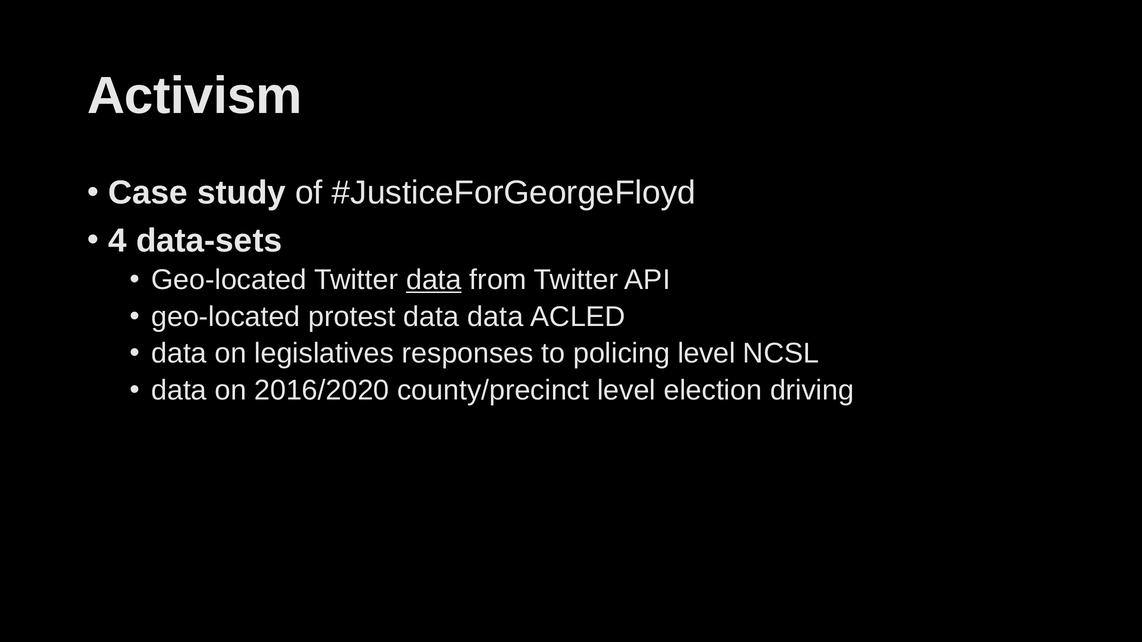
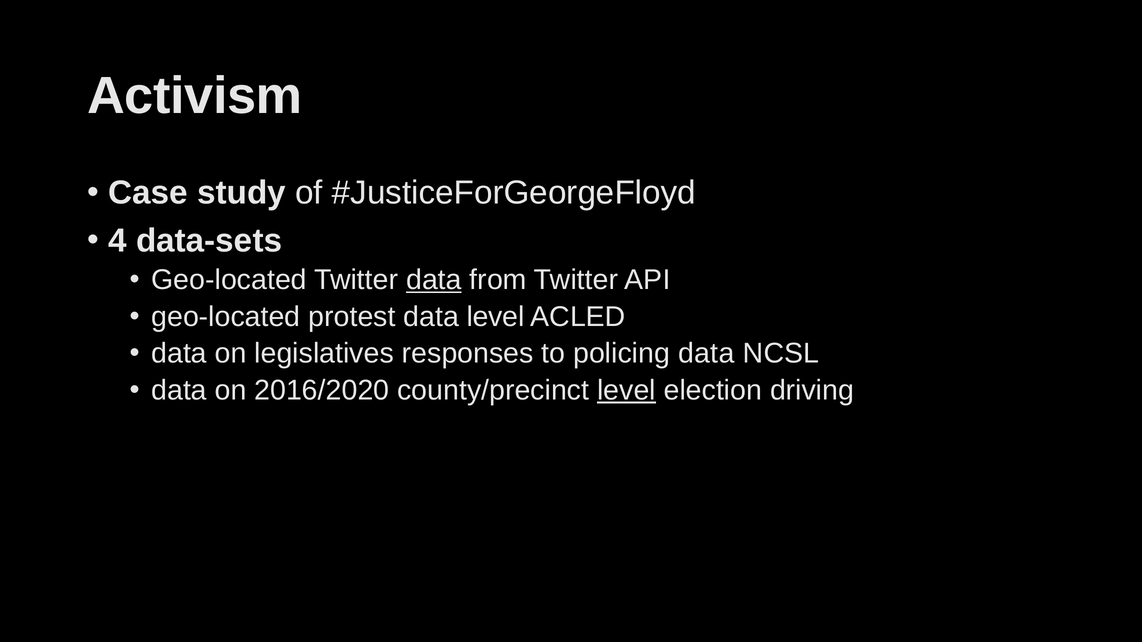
data data: data -> level
policing level: level -> data
level at (626, 390) underline: none -> present
